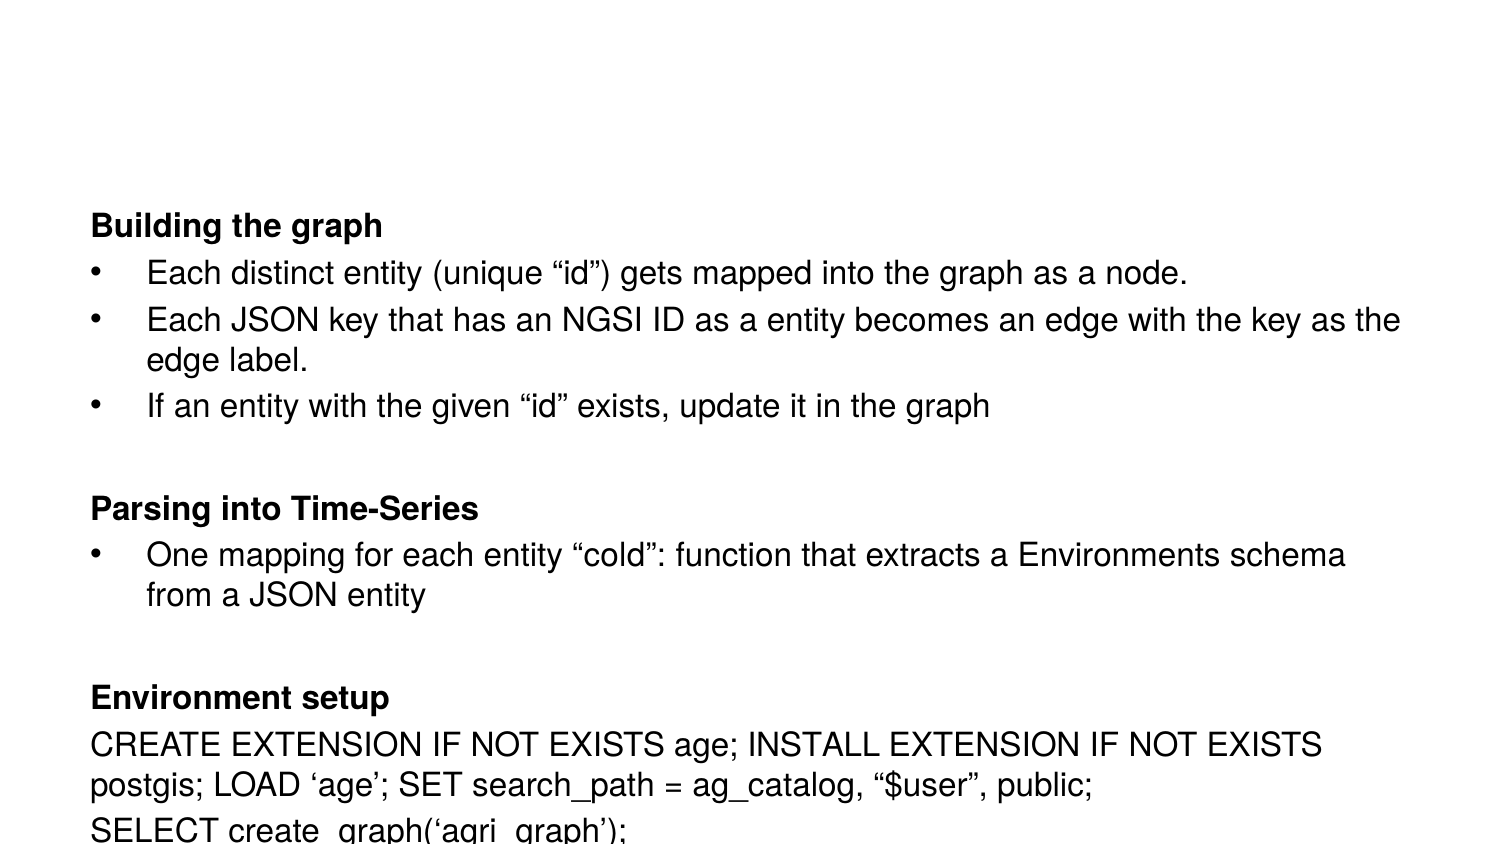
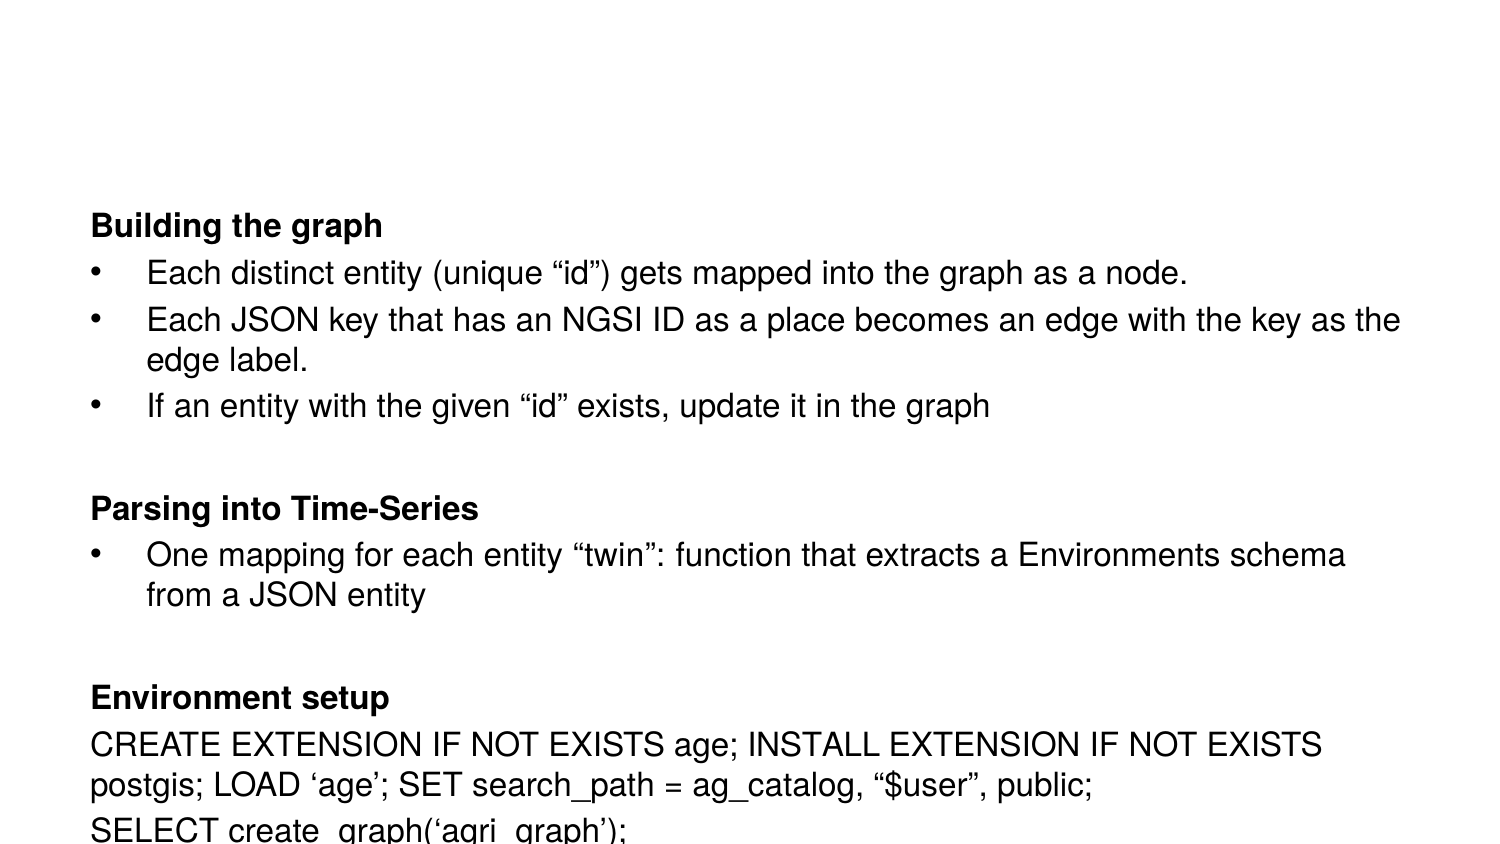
a entity: entity -> place
cold: cold -> twin
